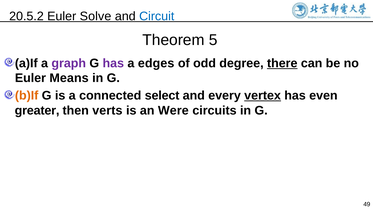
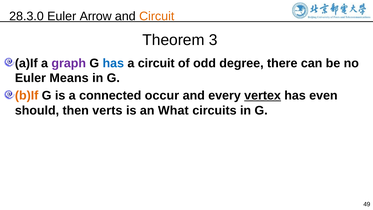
20.5.2: 20.5.2 -> 28.3.0
Solve: Solve -> Arrow
Circuit at (157, 16) colour: blue -> orange
5: 5 -> 3
has at (113, 63) colour: purple -> blue
a edges: edges -> circuit
there underline: present -> none
select: select -> occur
greater: greater -> should
Were: Were -> What
